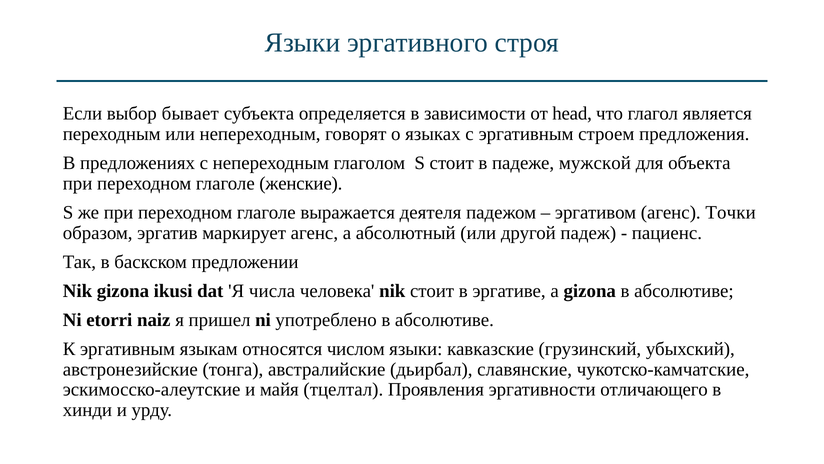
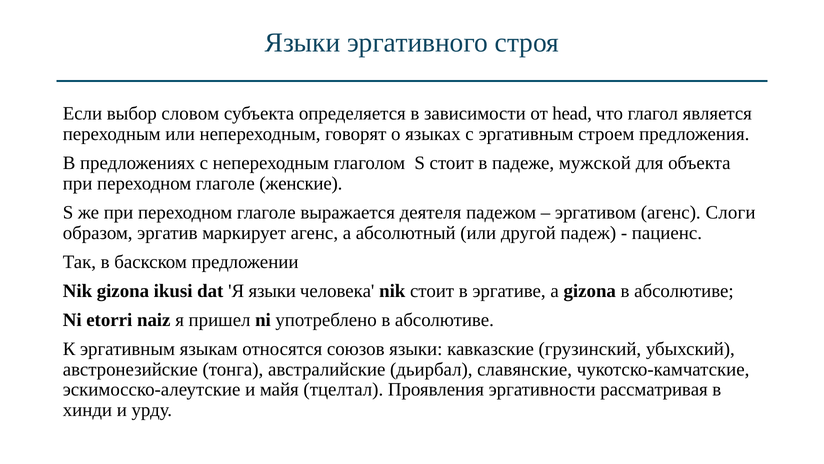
бывает: бывает -> словом
Точки: Точки -> Слоги
Я числа: числа -> языки
числом: числом -> союзов
отличающего: отличающего -> рассматривая
